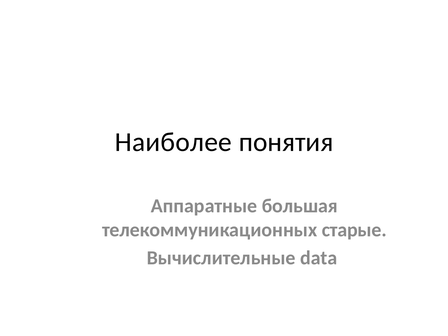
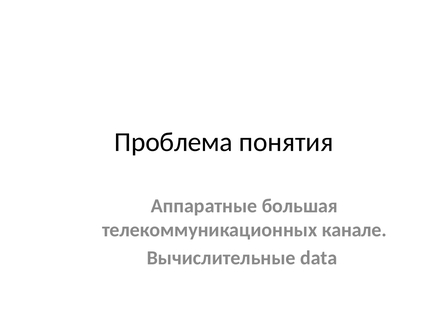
Наиболее: Наиболее -> Проблема
старые: старые -> канале
